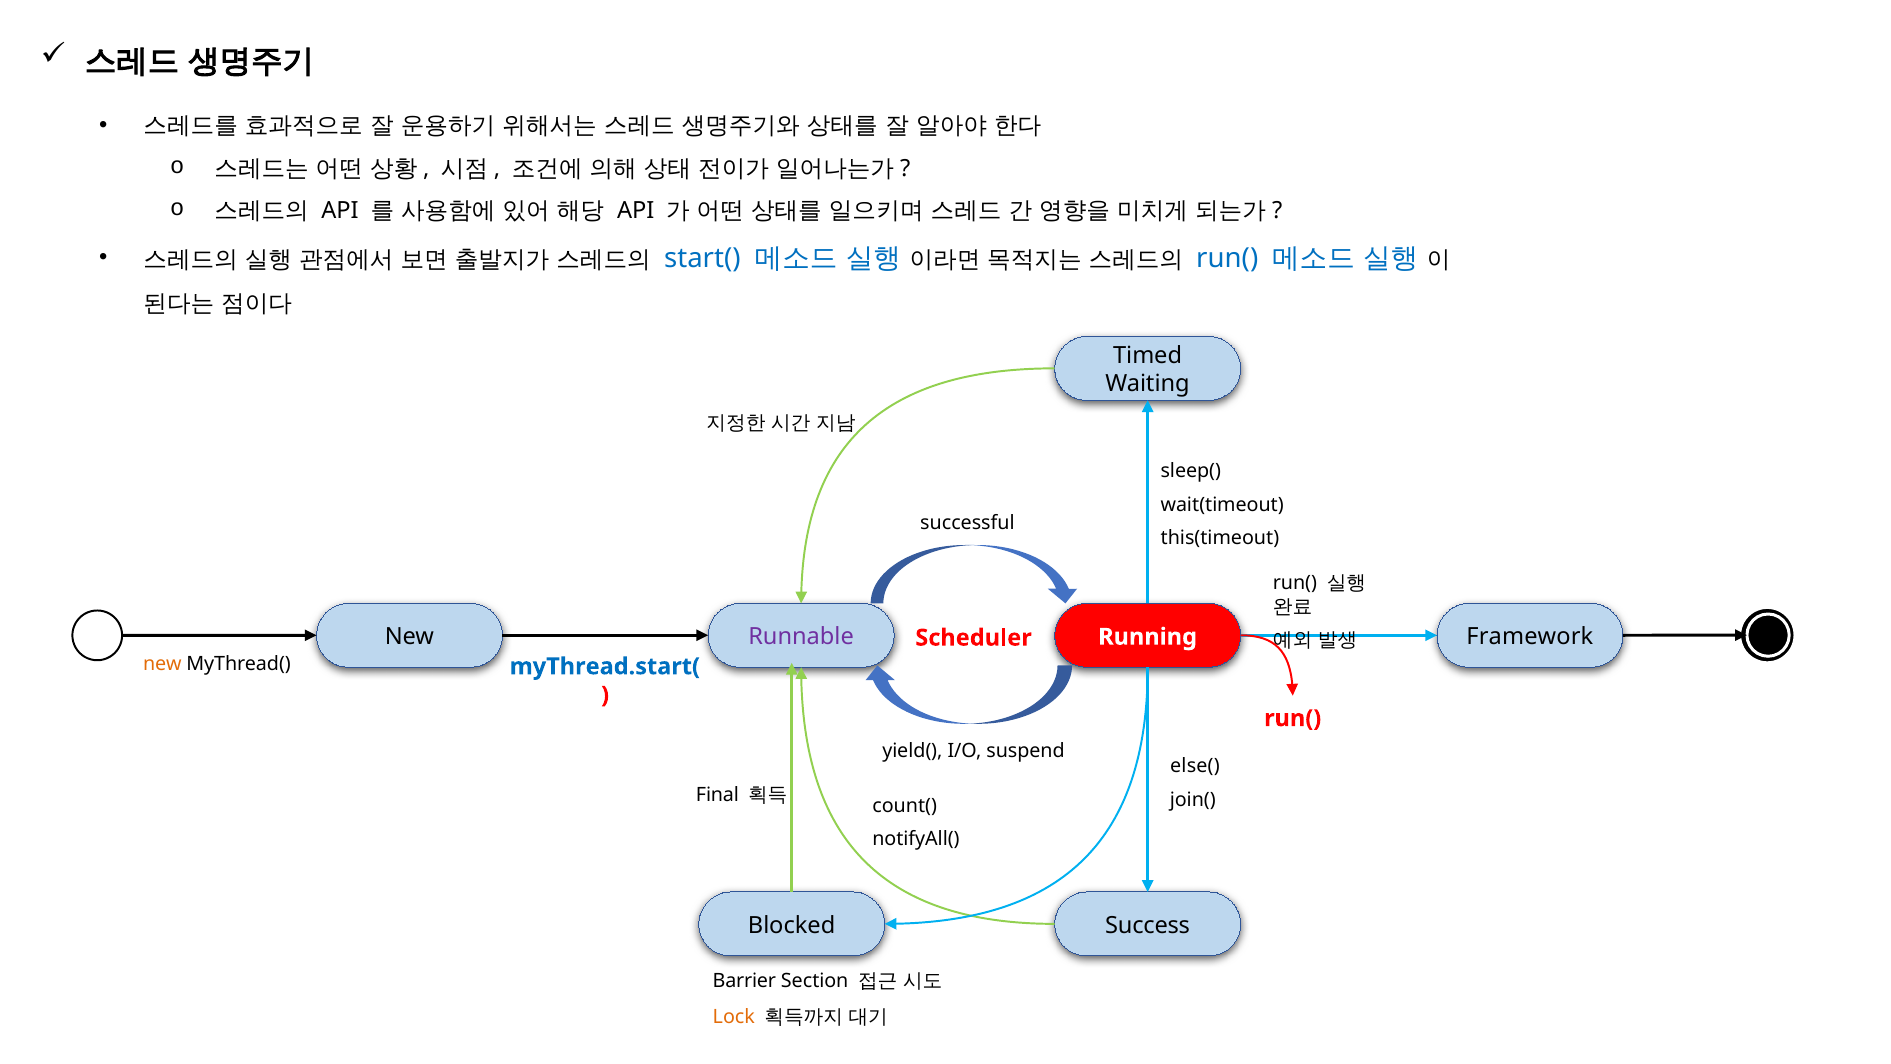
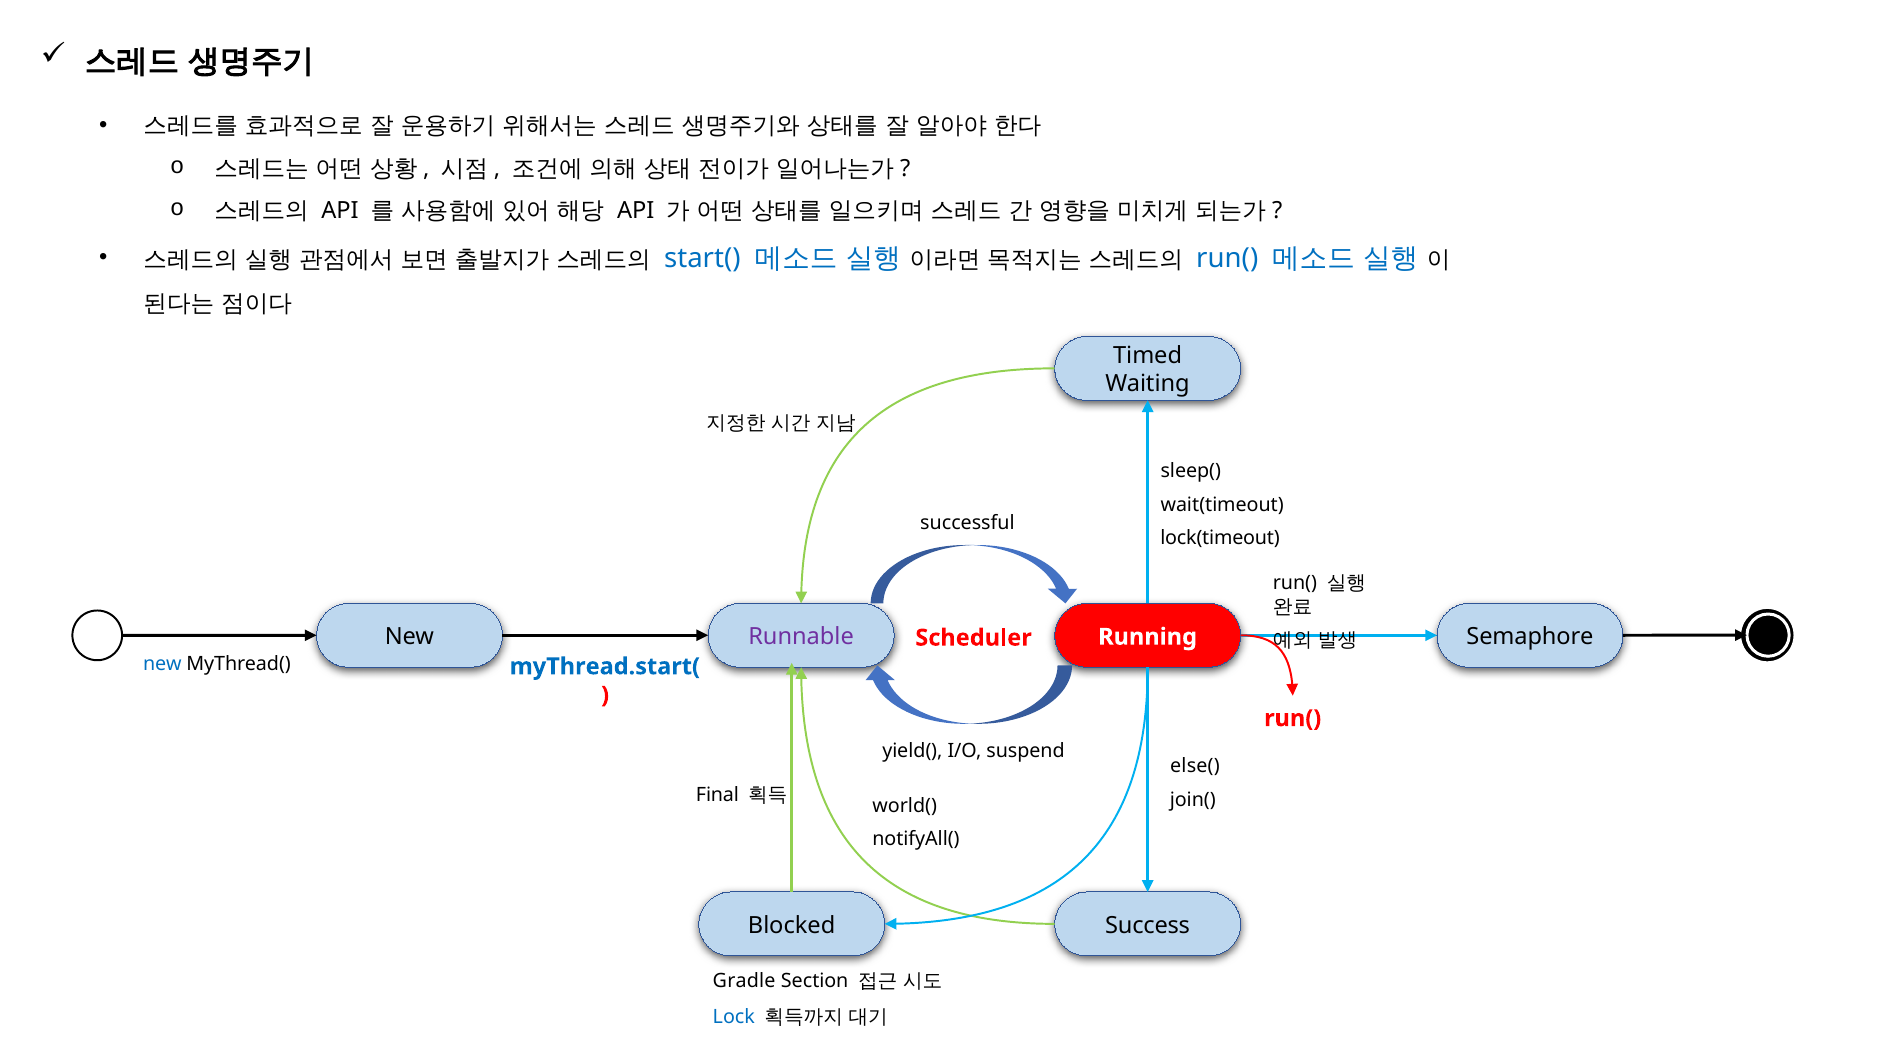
this(timeout: this(timeout -> lock(timeout
Framework: Framework -> Semaphore
new at (162, 664) colour: orange -> blue
count(: count( -> world(
Barrier: Barrier -> Gradle
Lock colour: orange -> blue
